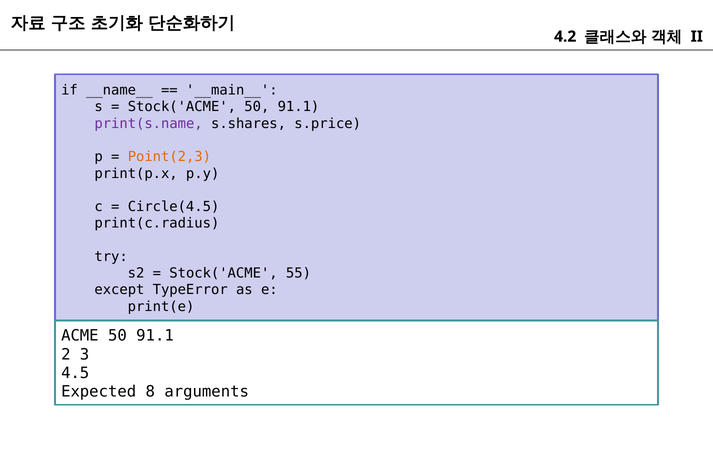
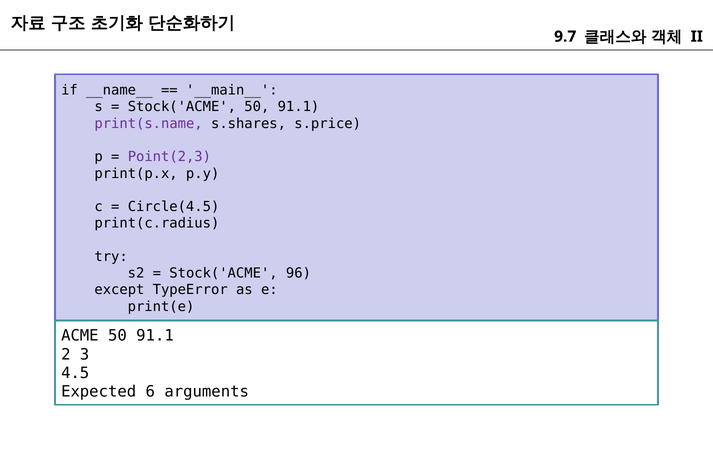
4.2: 4.2 -> 9.7
Point(2,3 colour: orange -> purple
55: 55 -> 96
8: 8 -> 6
